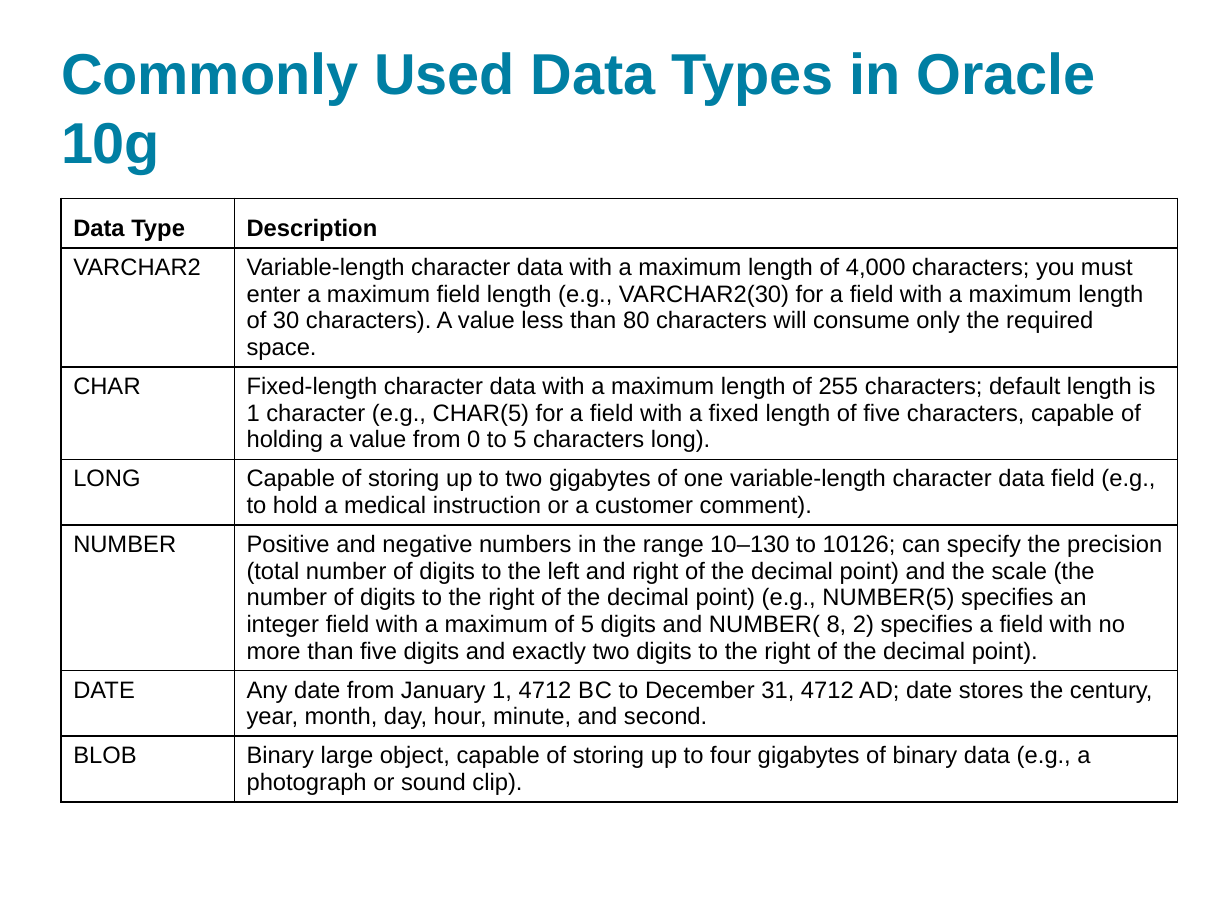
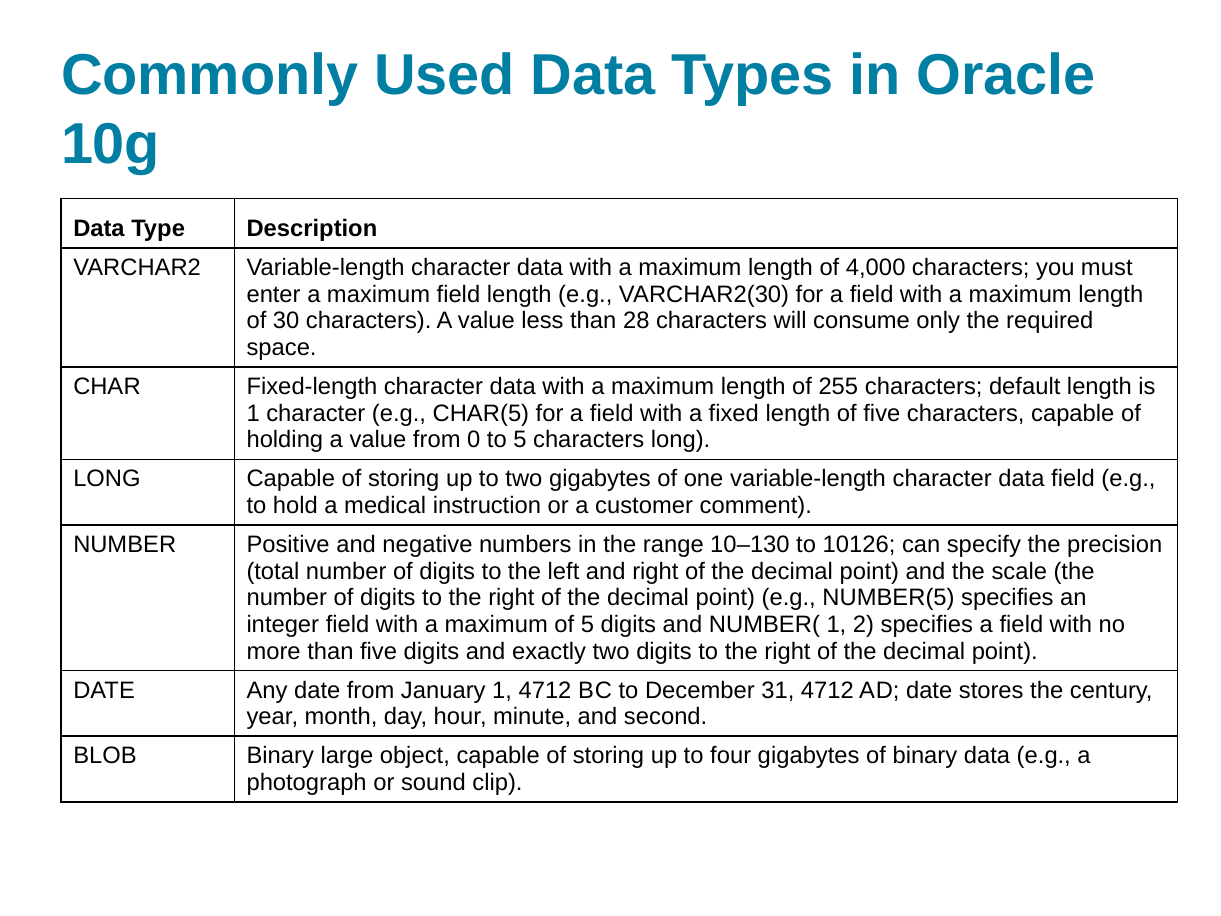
80: 80 -> 28
NUMBER( 8: 8 -> 1
